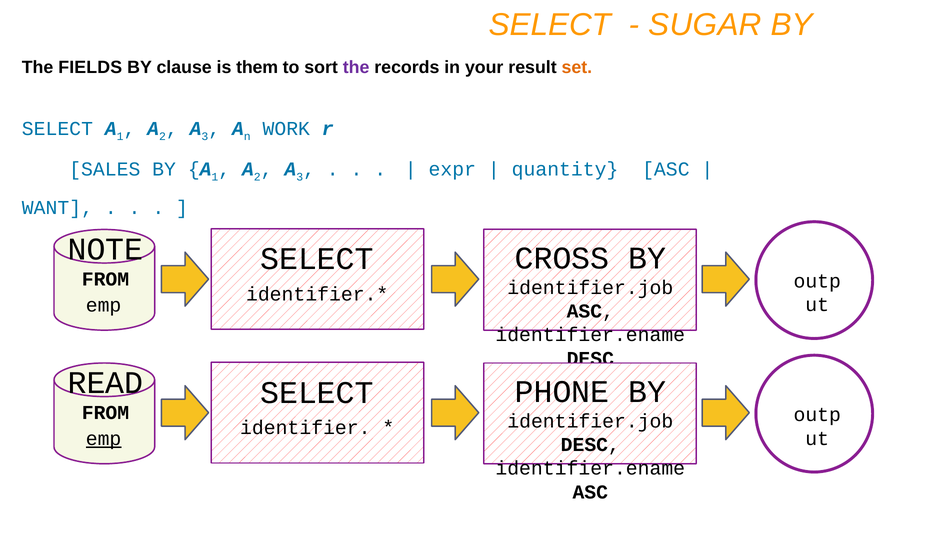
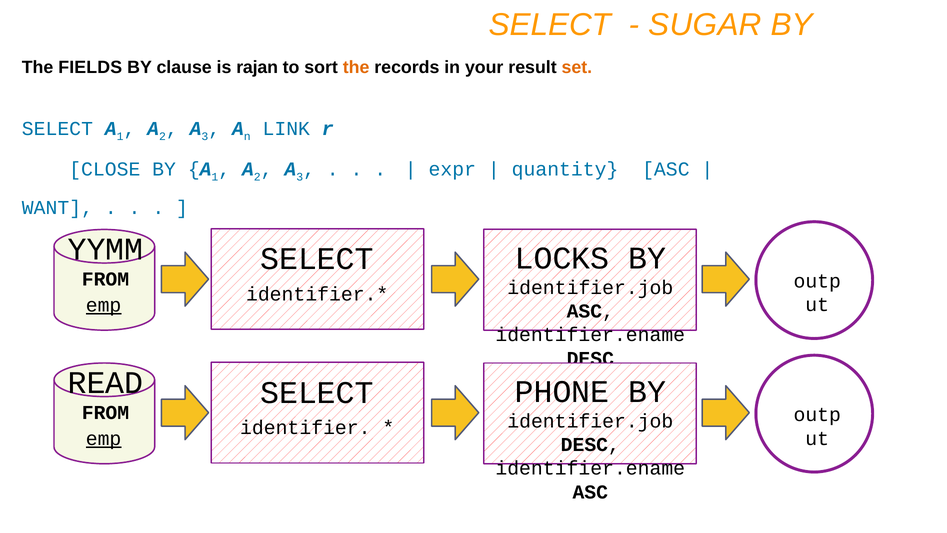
them: them -> rajan
the at (356, 68) colour: purple -> orange
WORK: WORK -> LINK
SALES: SALES -> CLOSE
NOTE: NOTE -> YYMM
CROSS: CROSS -> LOCKS
emp at (104, 305) underline: none -> present
